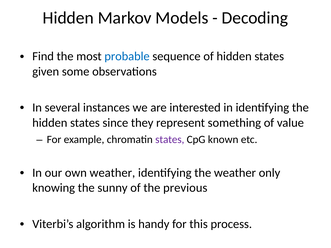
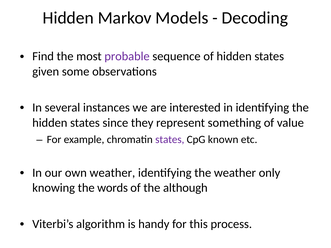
probable colour: blue -> purple
sunny: sunny -> words
previous: previous -> although
